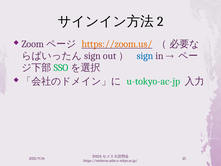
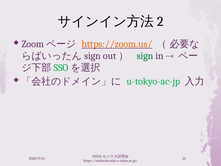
sign colour: blue -> green
